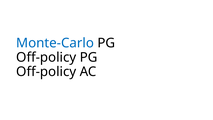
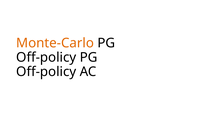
Monte-Carlo colour: blue -> orange
